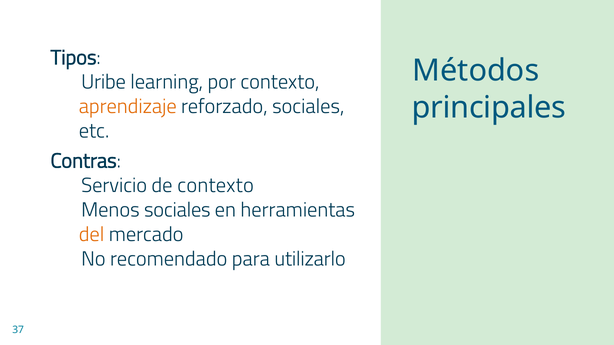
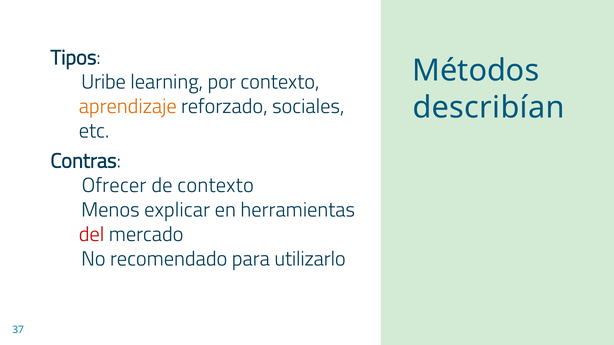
principales: principales -> describían
Servicio: Servicio -> Ofrecer
Menos sociales: sociales -> explicar
del colour: orange -> red
